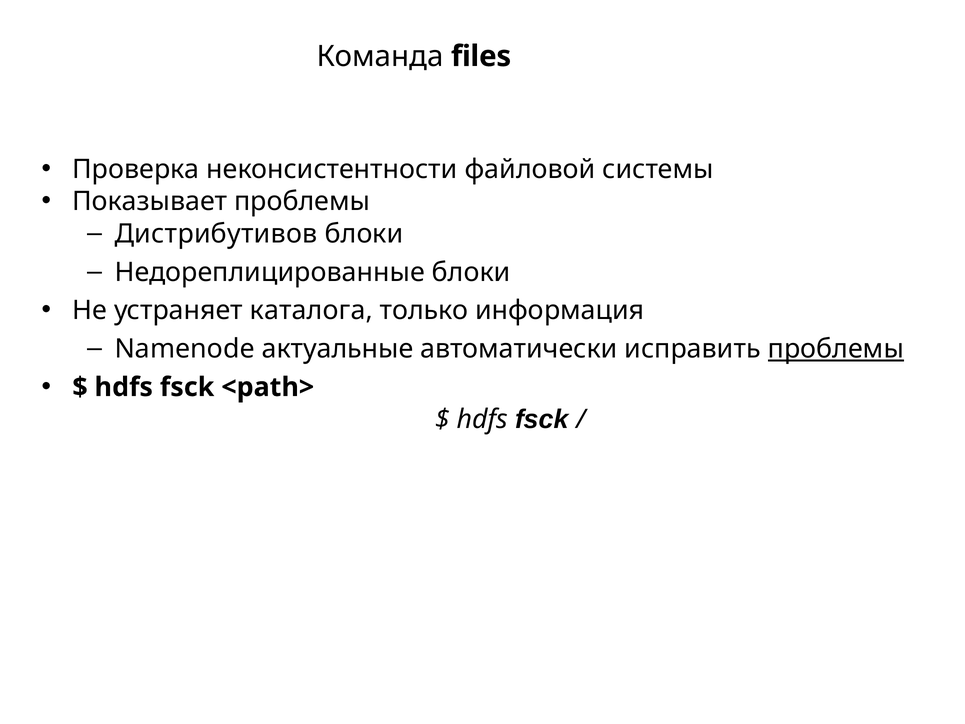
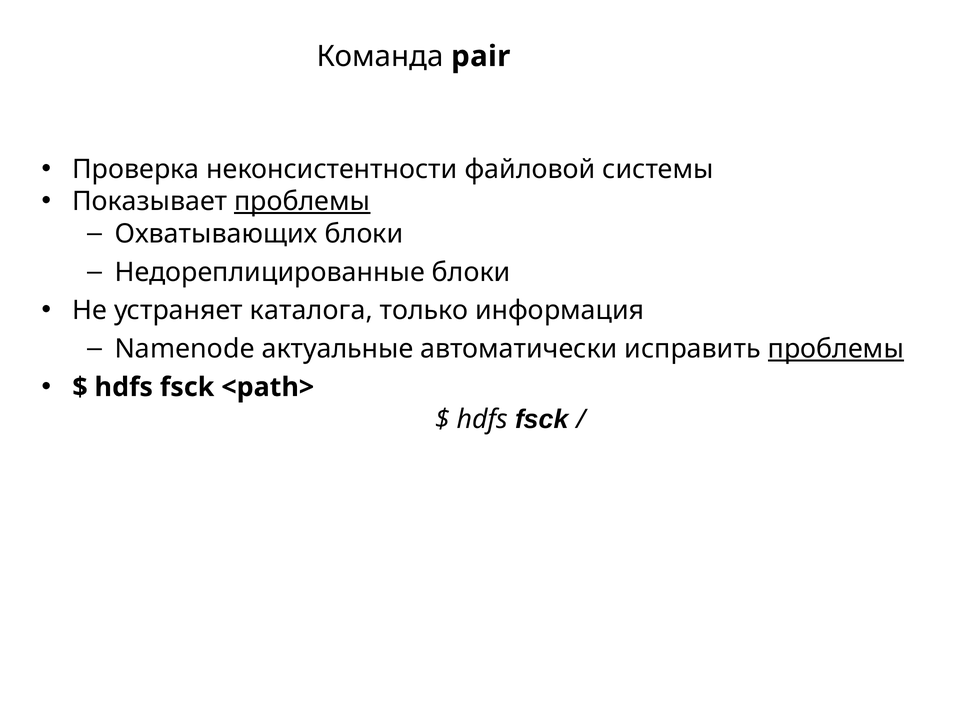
files: files -> pair
проблемы at (302, 201) underline: none -> present
Дистрибутивов: Дистрибутивов -> Охватывающих
